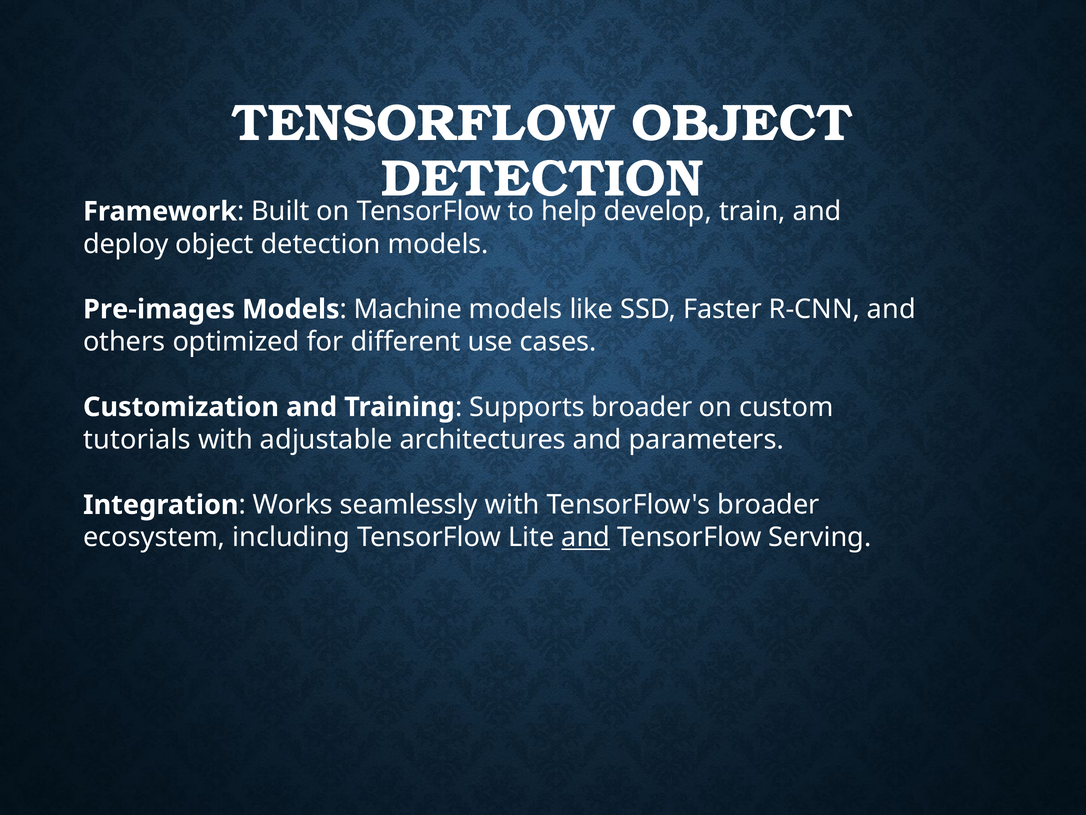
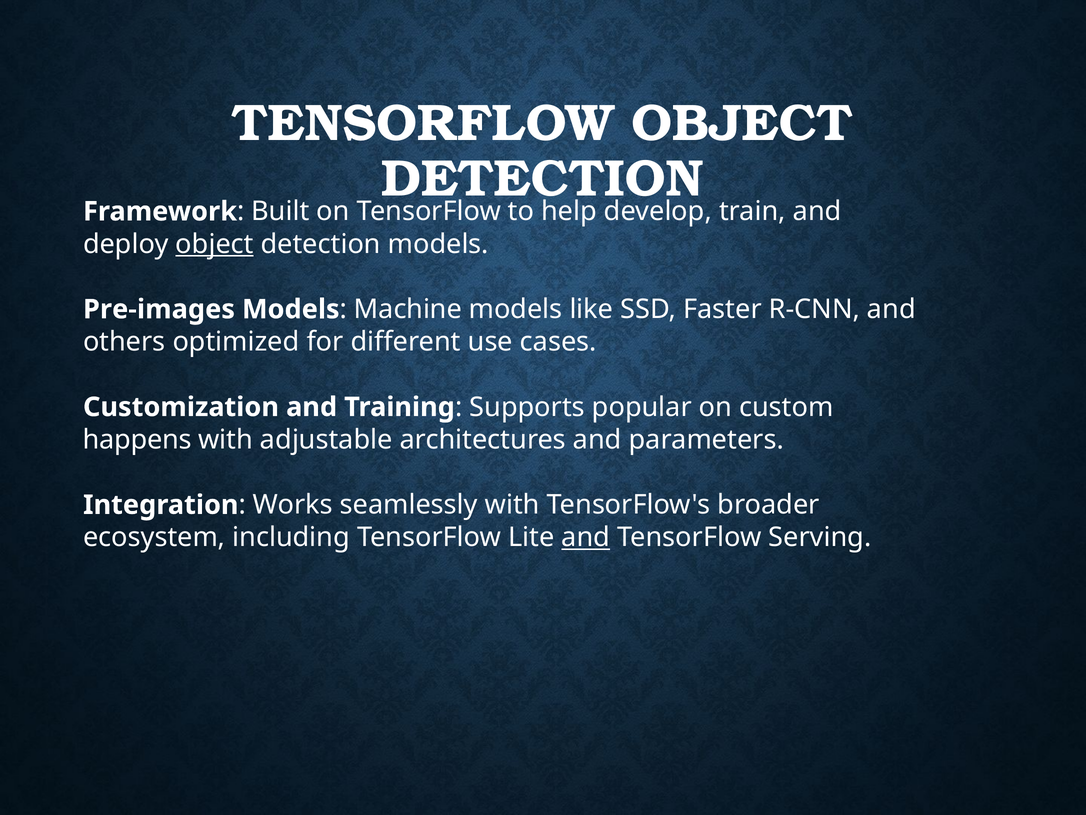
object at (215, 244) underline: none -> present
Supports broader: broader -> popular
tutorials: tutorials -> happens
